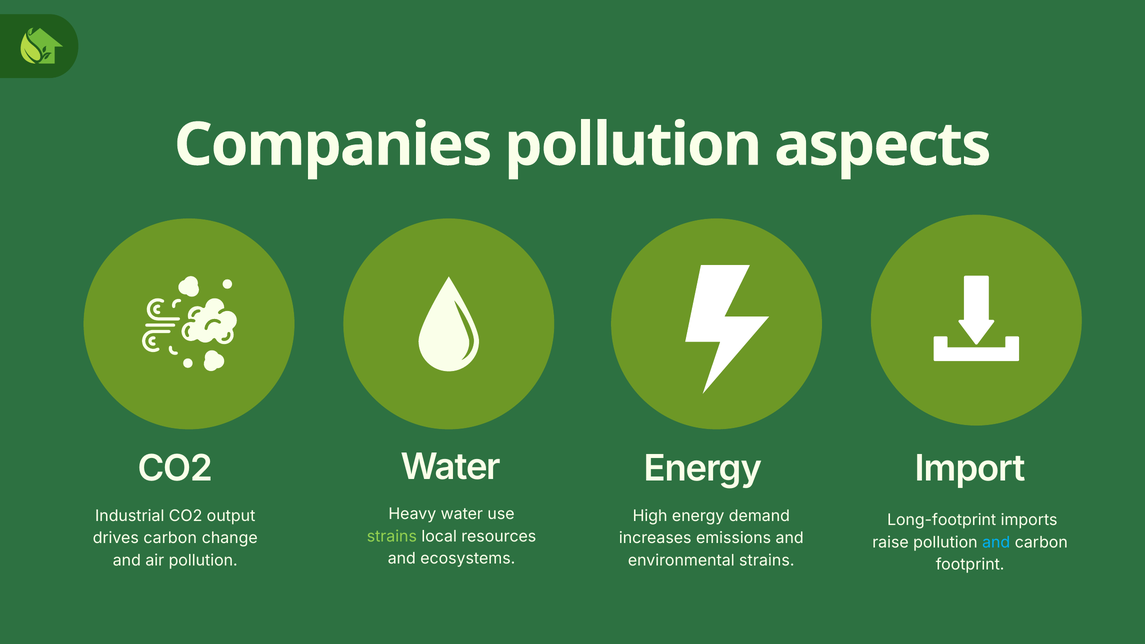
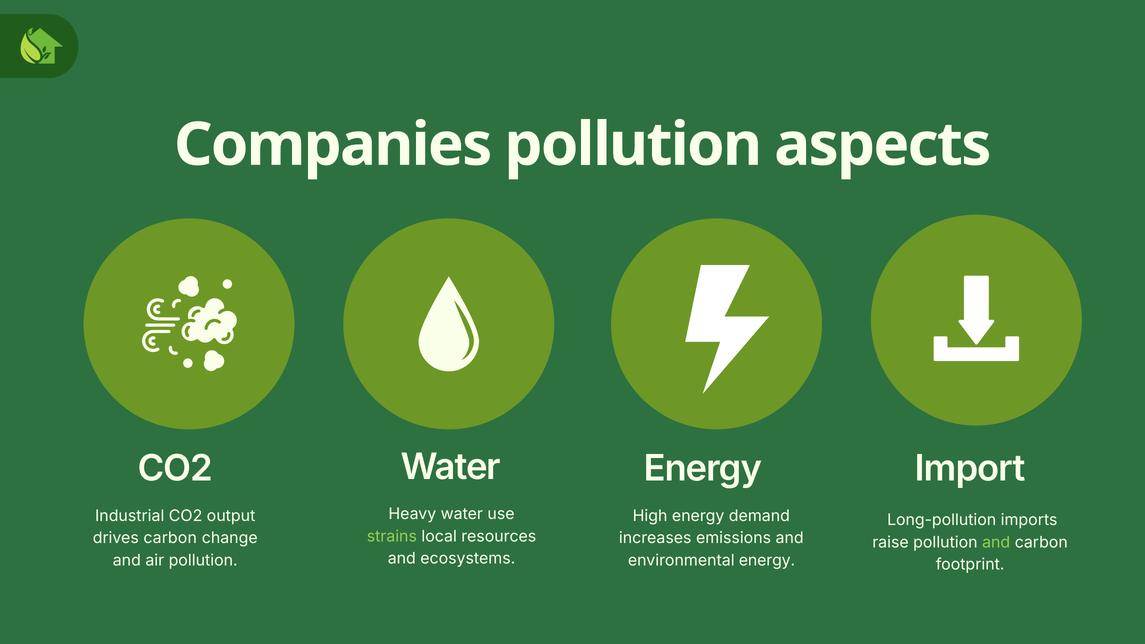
Long-footprint: Long-footprint -> Long-pollution
and at (996, 542) colour: light blue -> light green
environmental strains: strains -> energy
